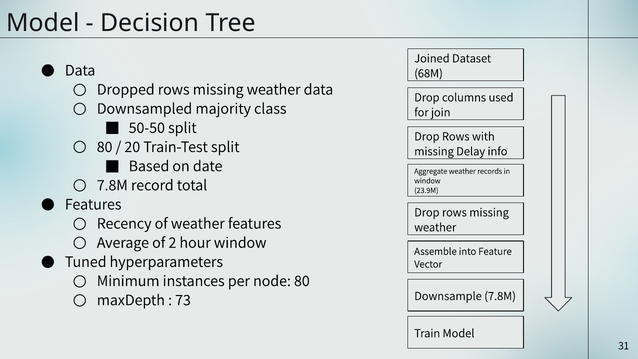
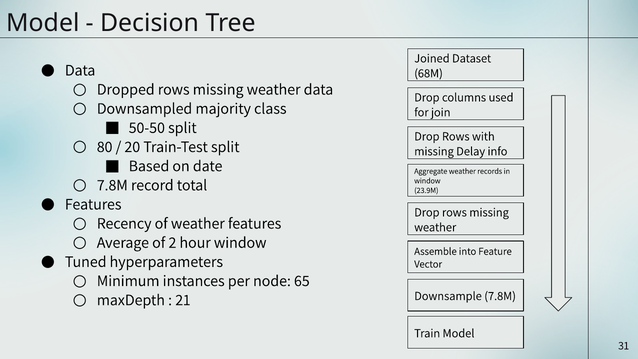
node 80: 80 -> 65
73: 73 -> 21
